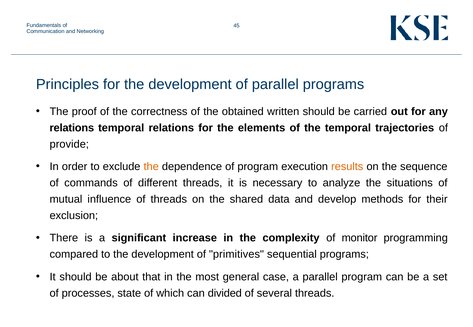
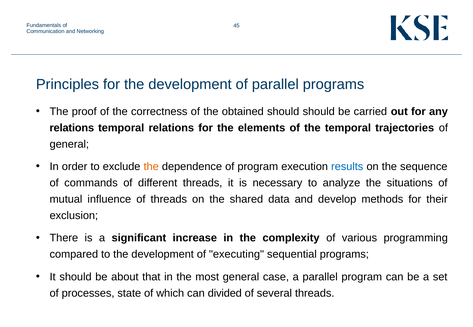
obtained written: written -> should
provide at (69, 144): provide -> general
results colour: orange -> blue
monitor: monitor -> various
primitives: primitives -> executing
